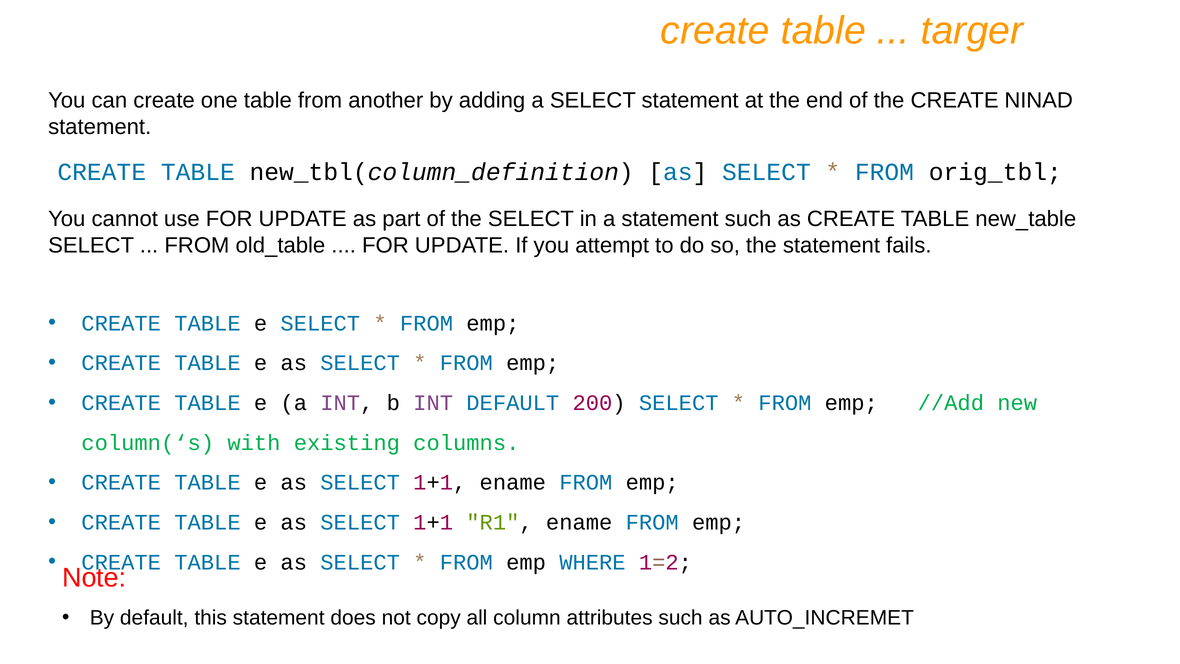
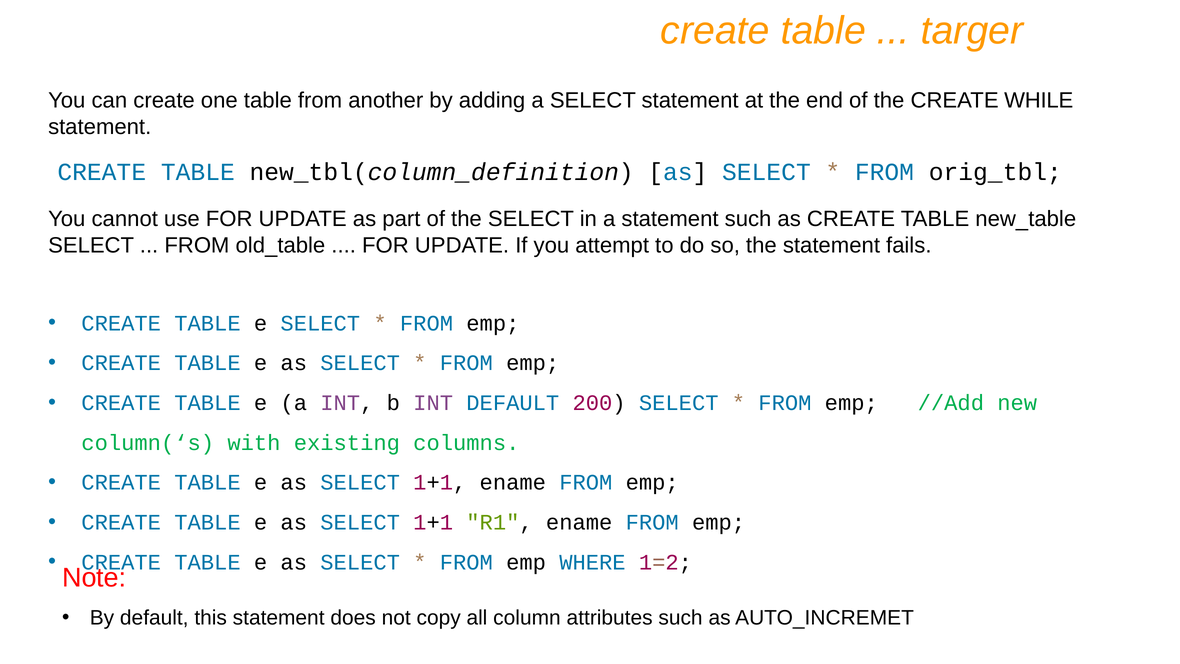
NINAD: NINAD -> WHILE
